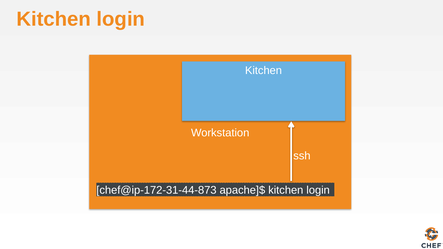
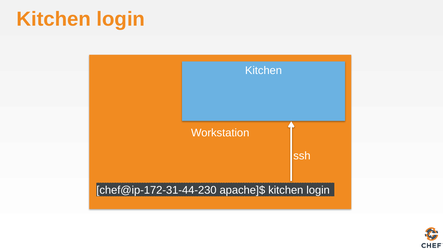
chef@ip-172-31-44-873: chef@ip-172-31-44-873 -> chef@ip-172-31-44-230
